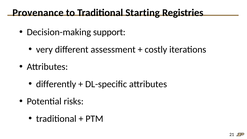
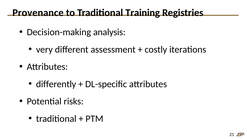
Starting: Starting -> Training
support: support -> analysis
